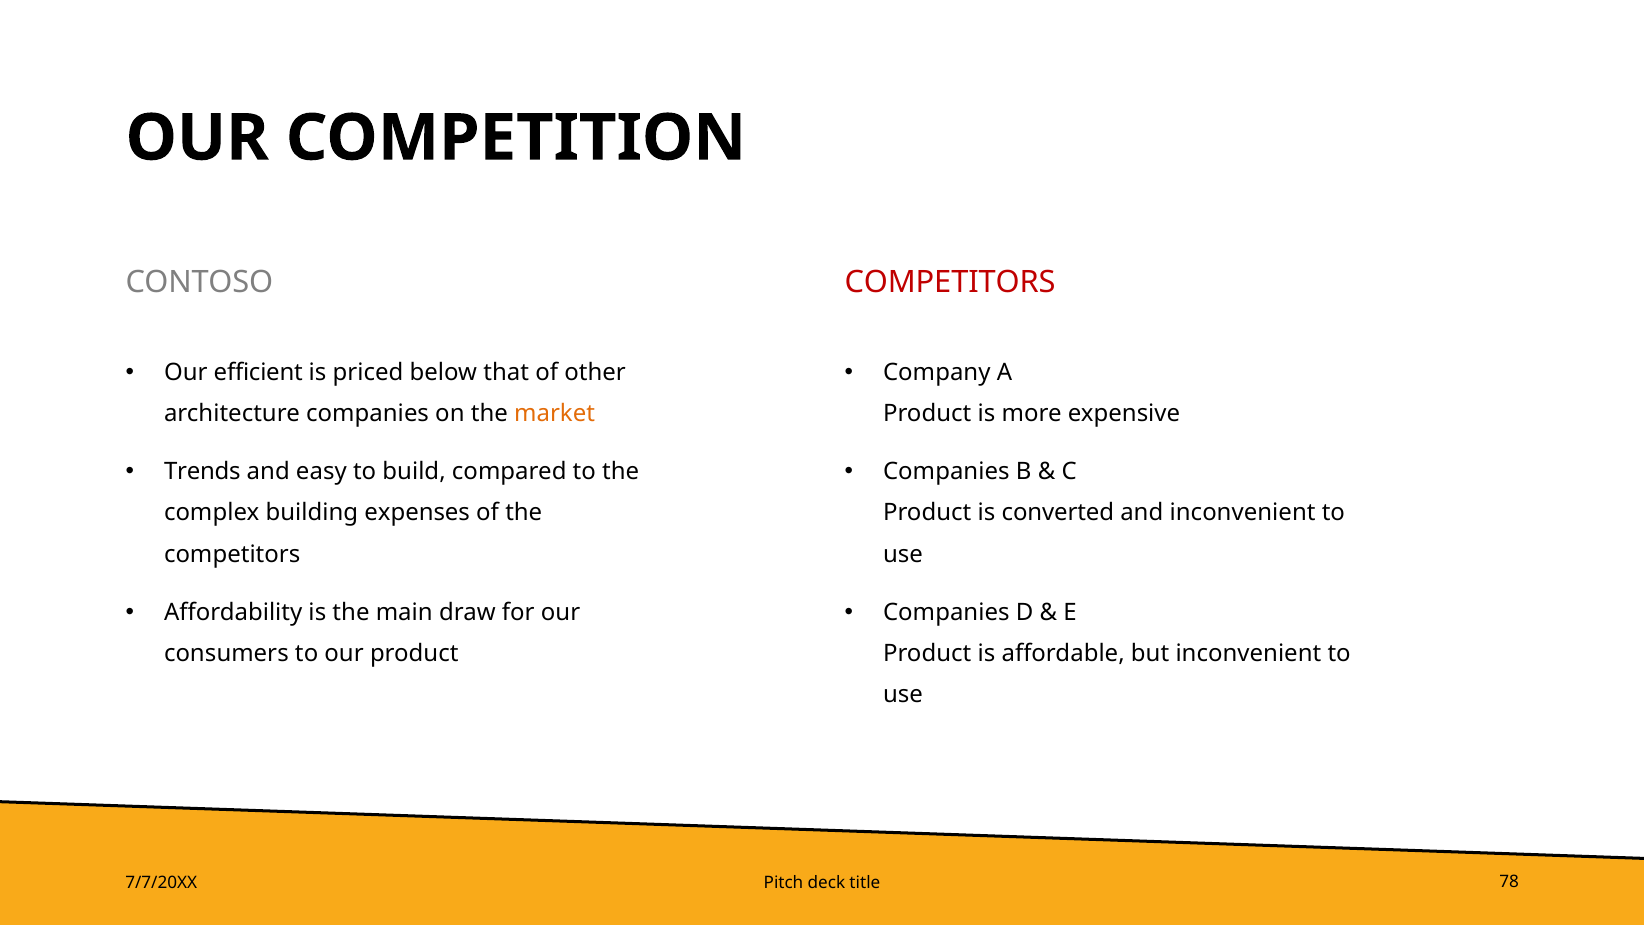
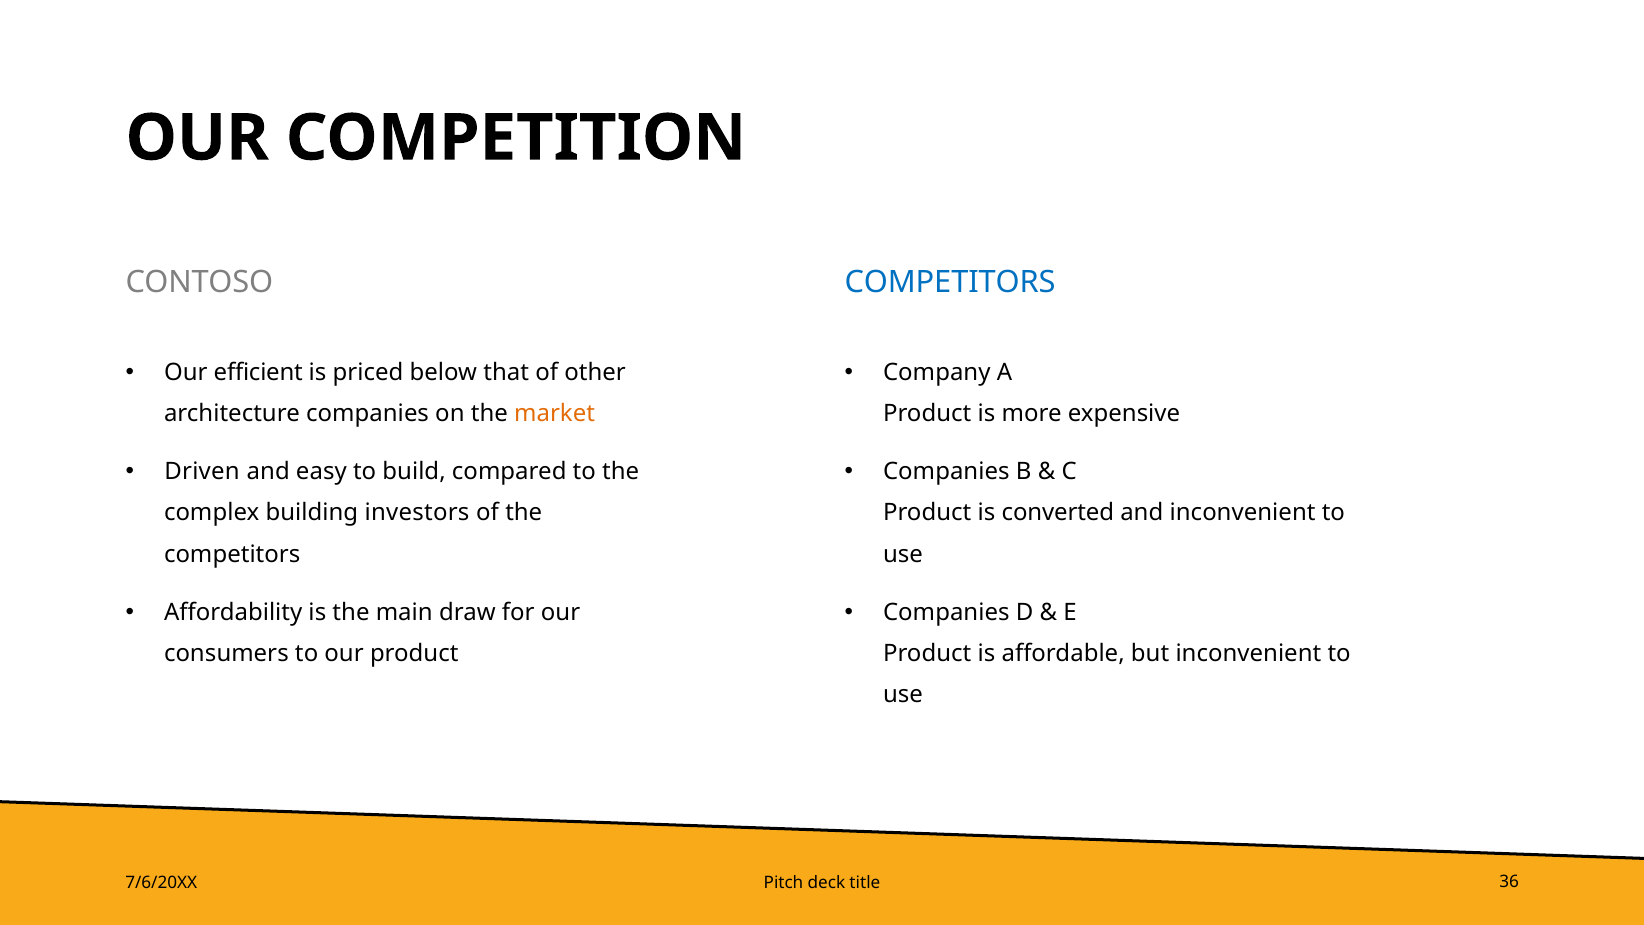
COMPETITORS at (950, 282) colour: red -> blue
Trends: Trends -> Driven
expenses: expenses -> investors
7/7/20XX: 7/7/20XX -> 7/6/20XX
78: 78 -> 36
